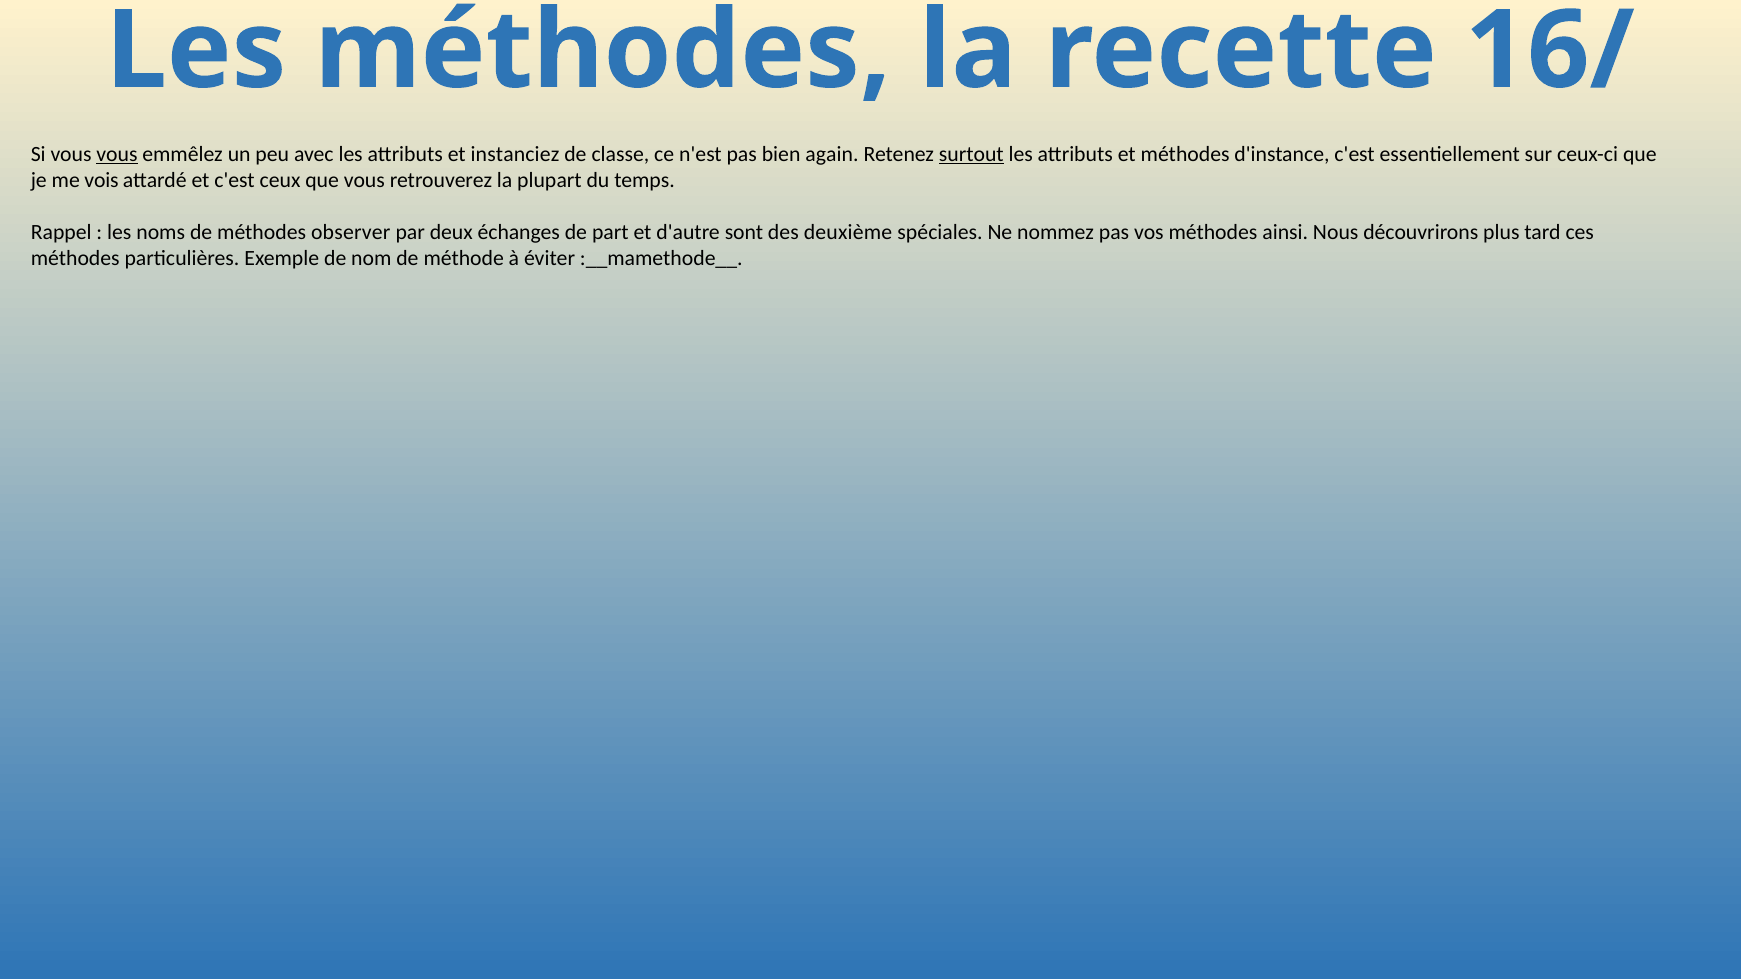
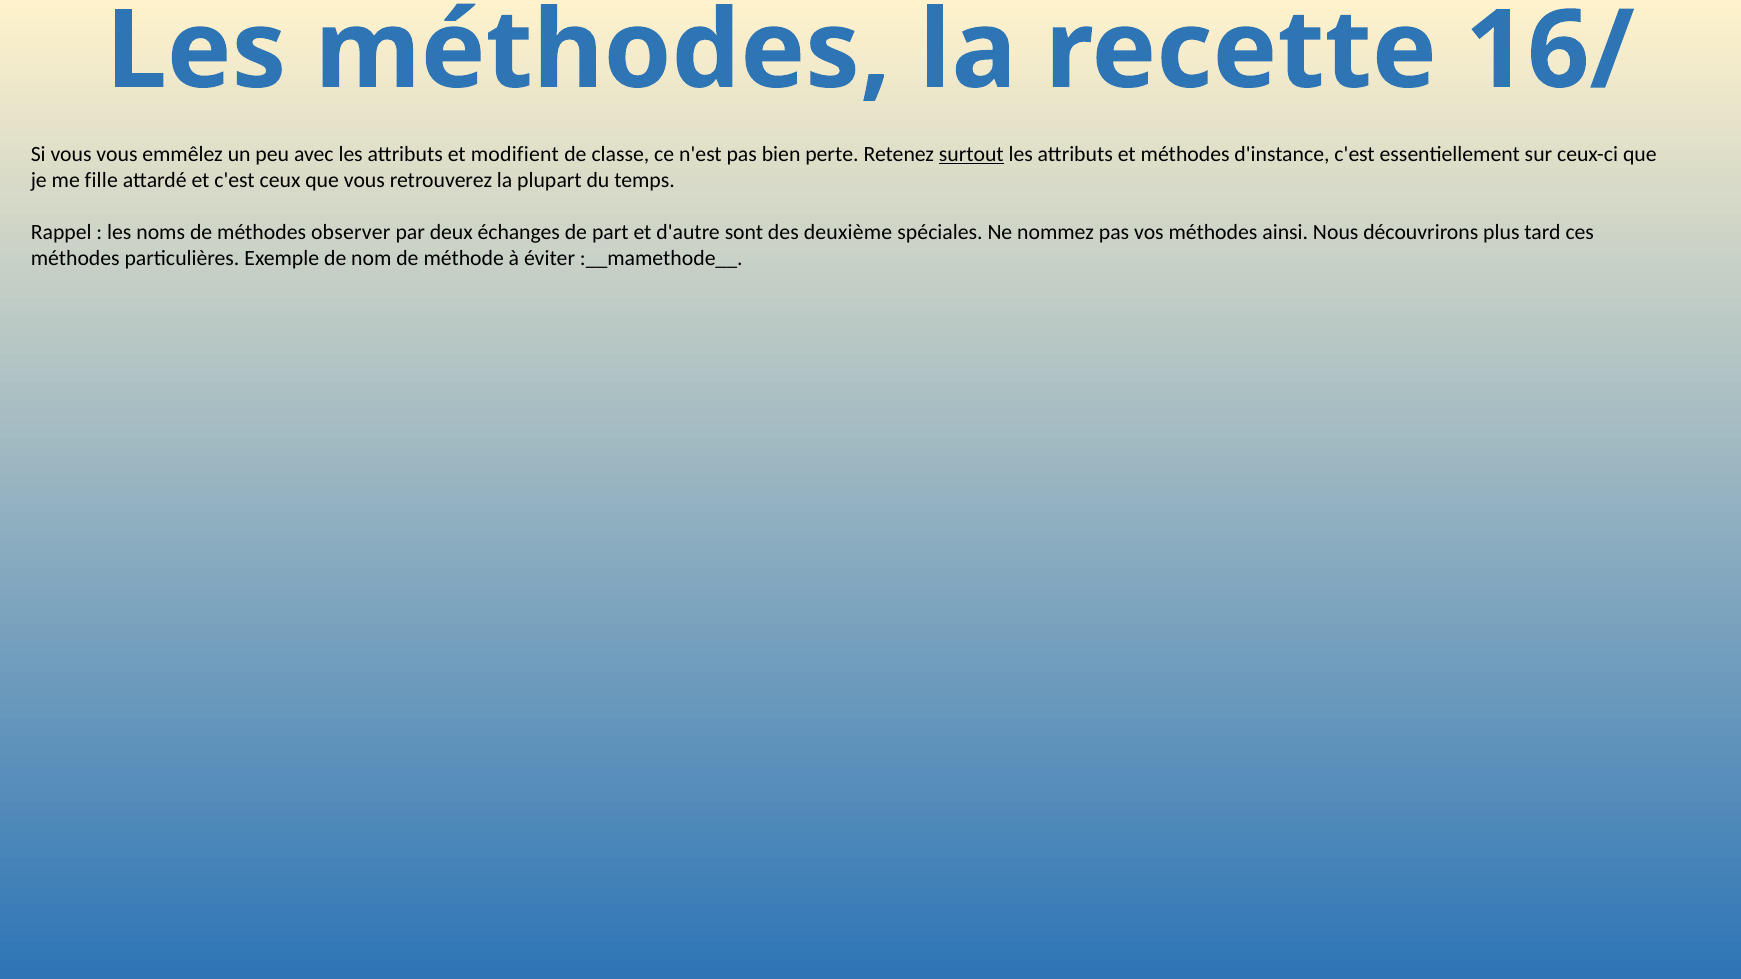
vous at (117, 154) underline: present -> none
instanciez: instanciez -> modifient
again: again -> perte
vois: vois -> fille
